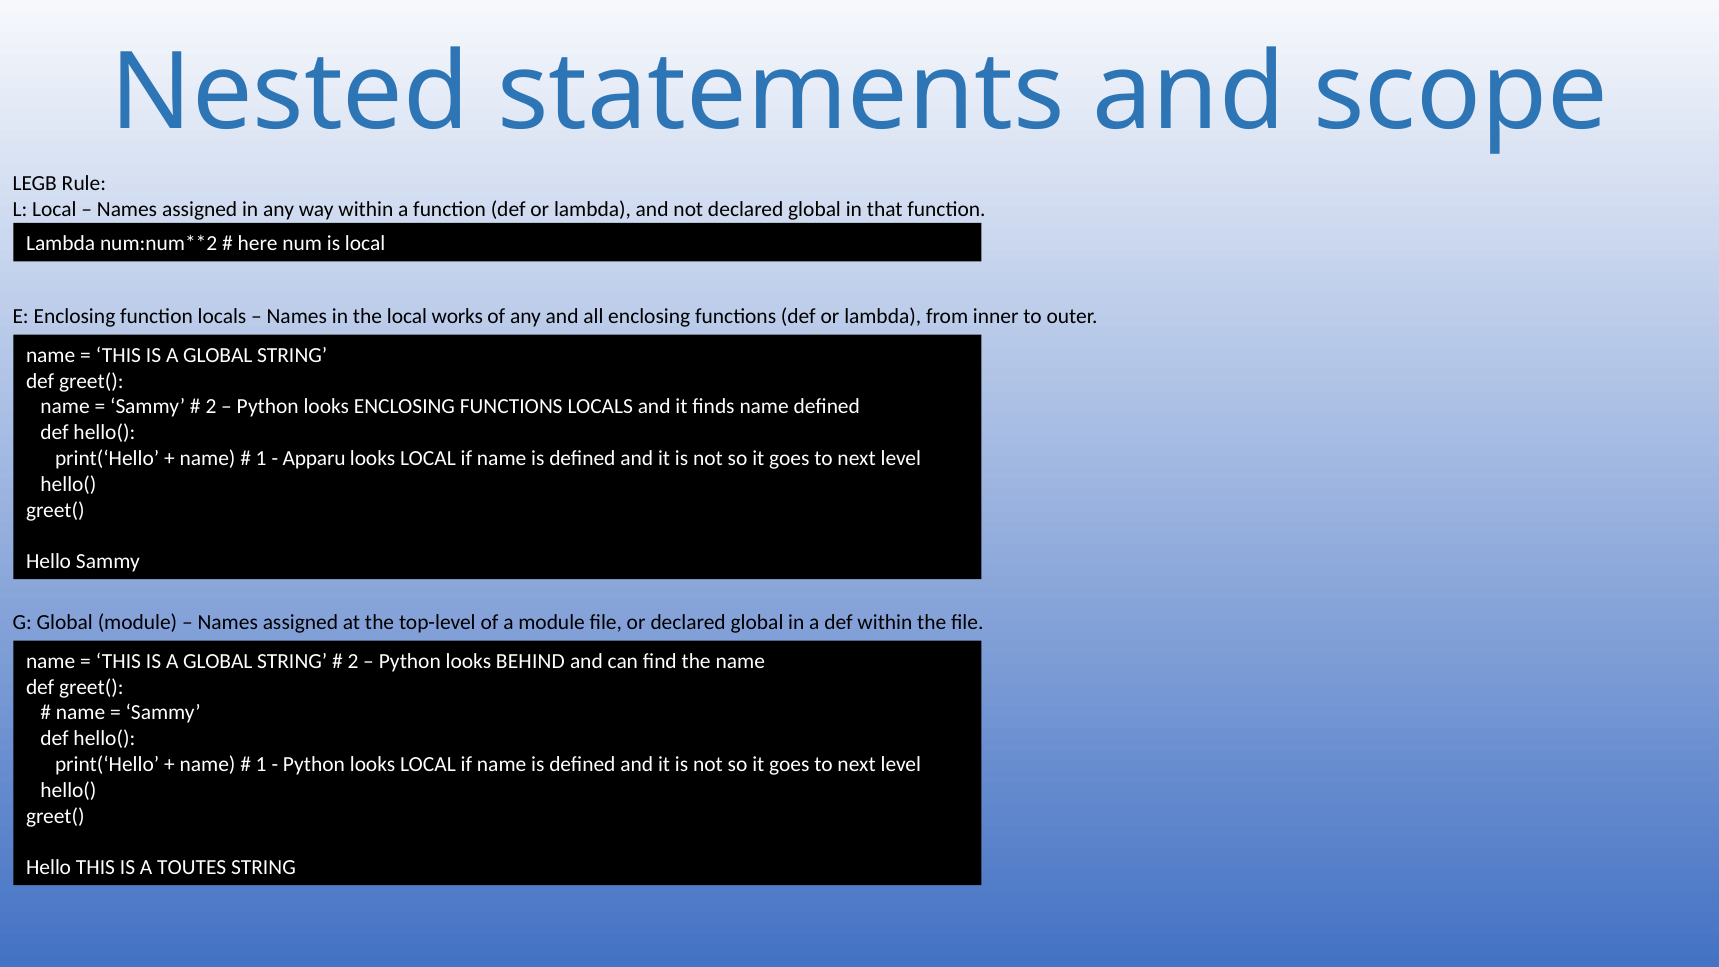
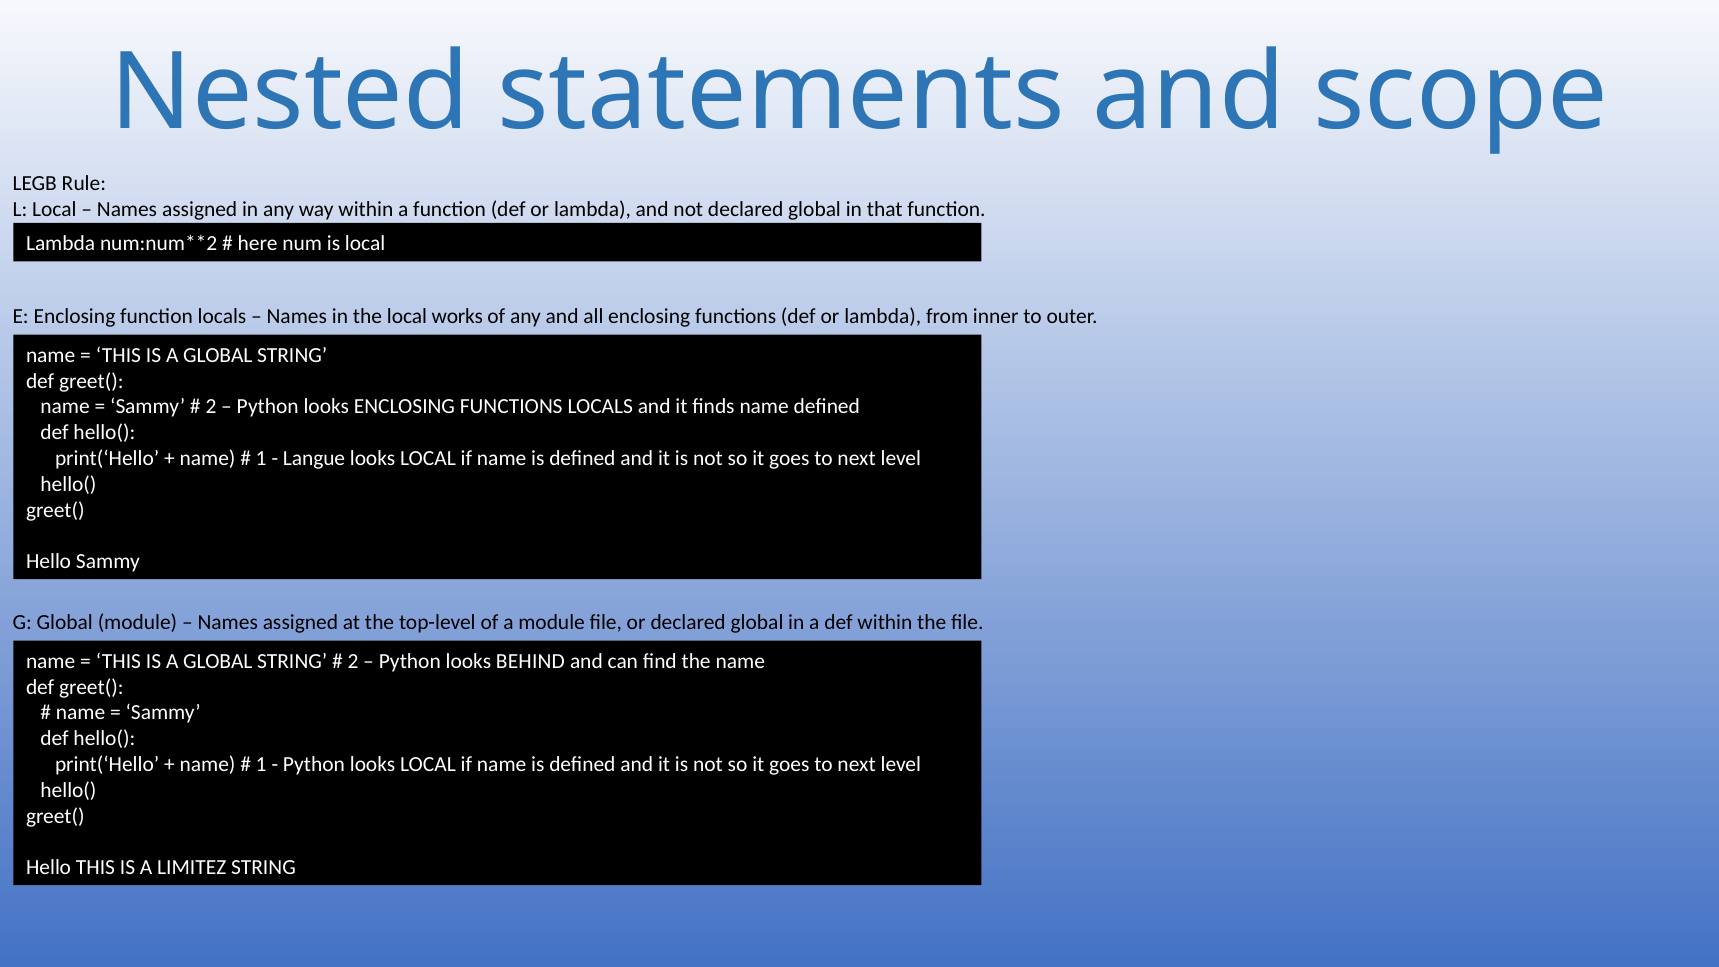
Apparu: Apparu -> Langue
TOUTES: TOUTES -> LIMITEZ
